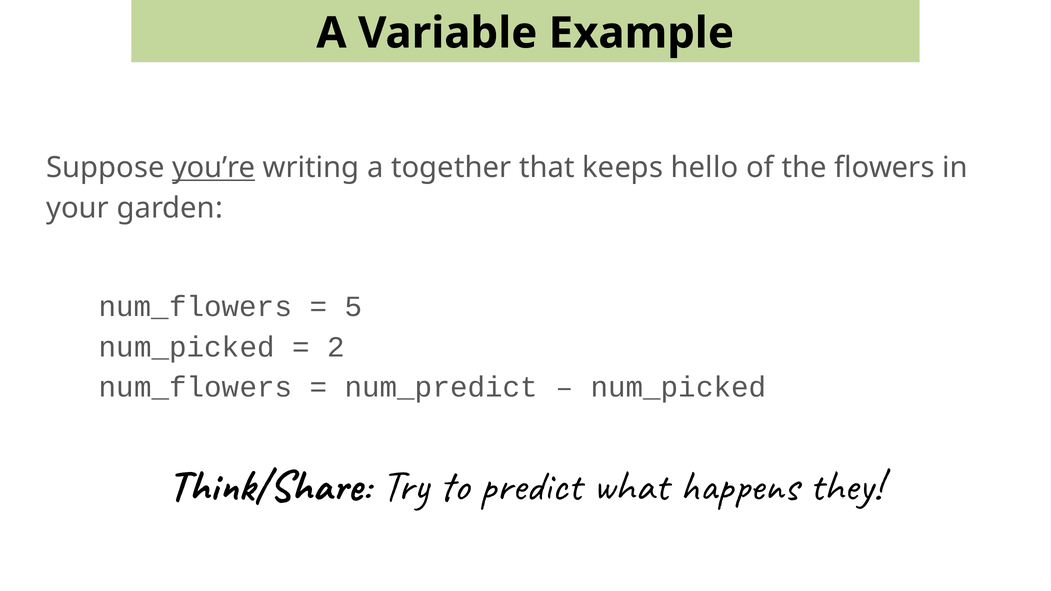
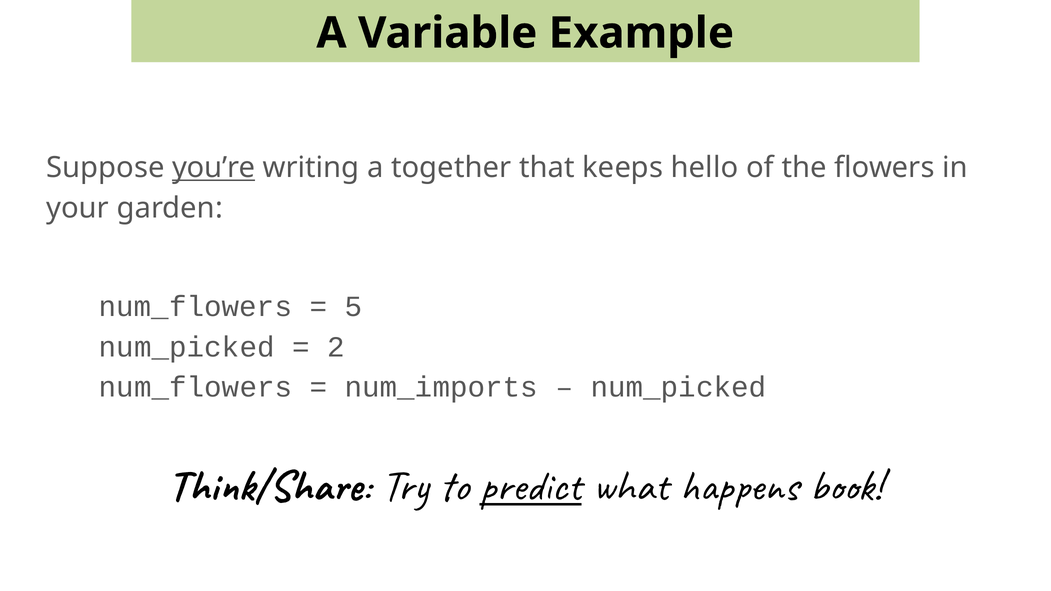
num_predict: num_predict -> num_imports
predict underline: none -> present
they: they -> book
